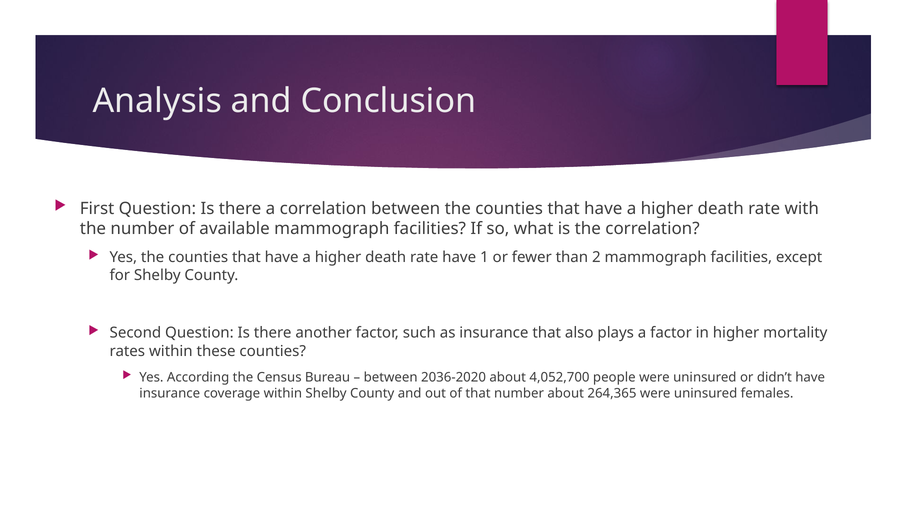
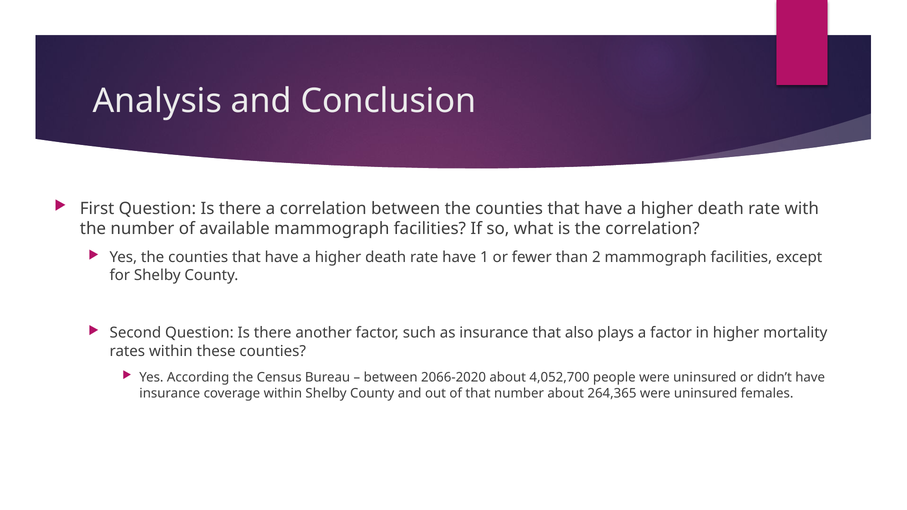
2036-2020: 2036-2020 -> 2066-2020
